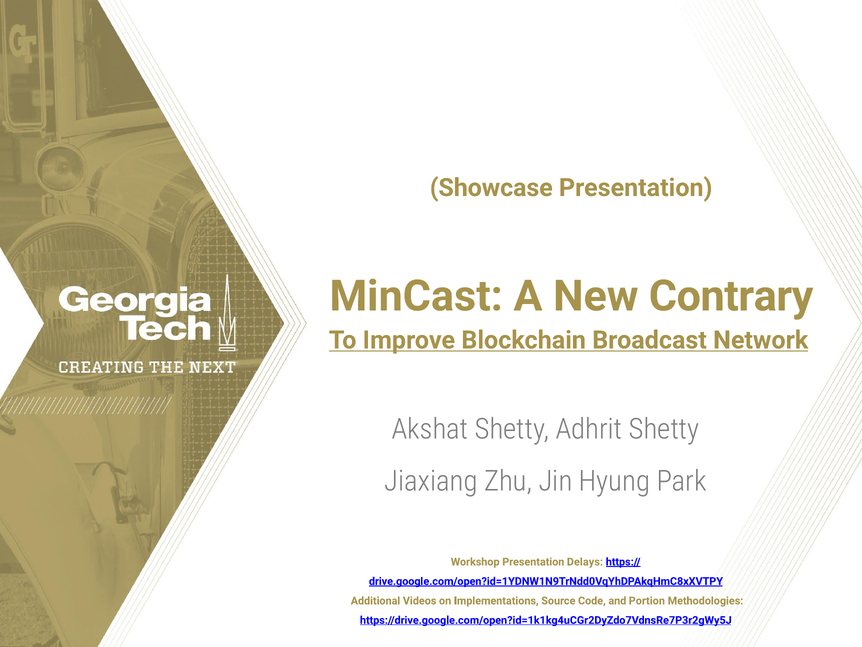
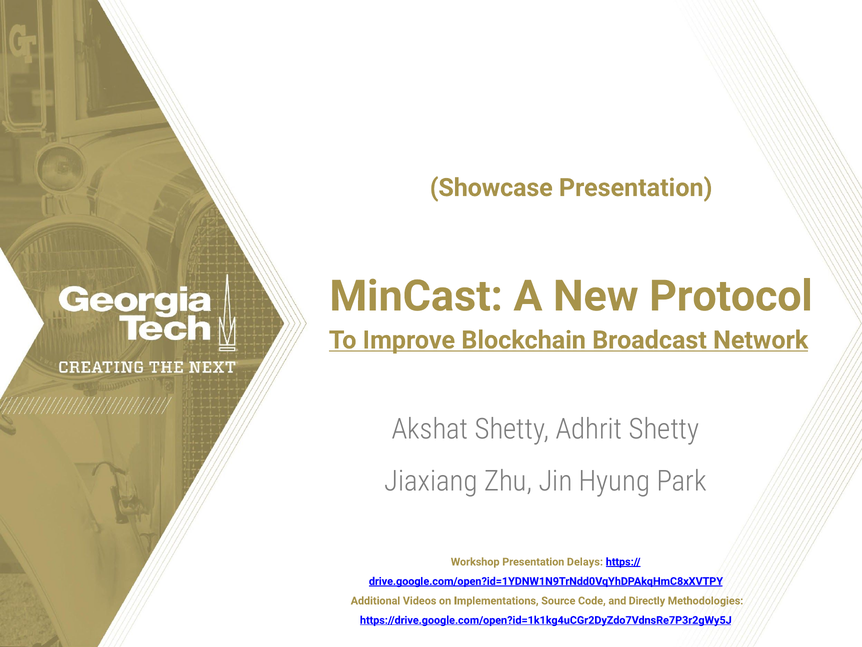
Contrary: Contrary -> Protocol
Portion: Portion -> Directly
